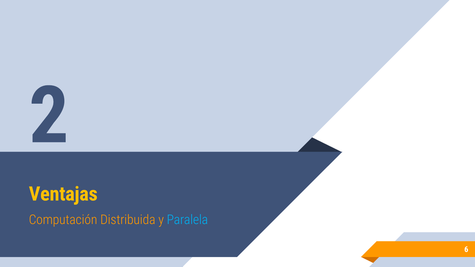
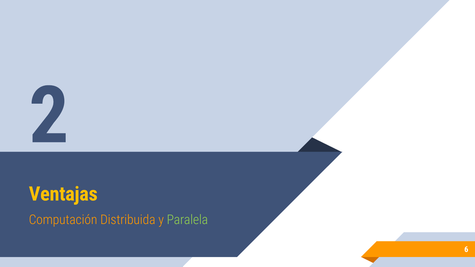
Paralela colour: light blue -> light green
